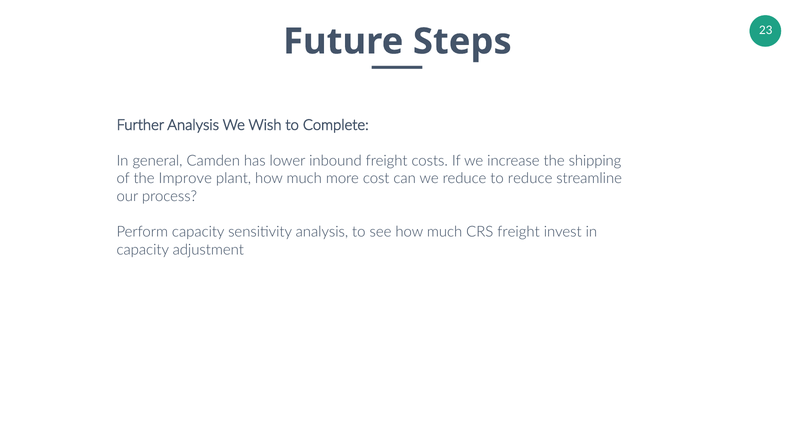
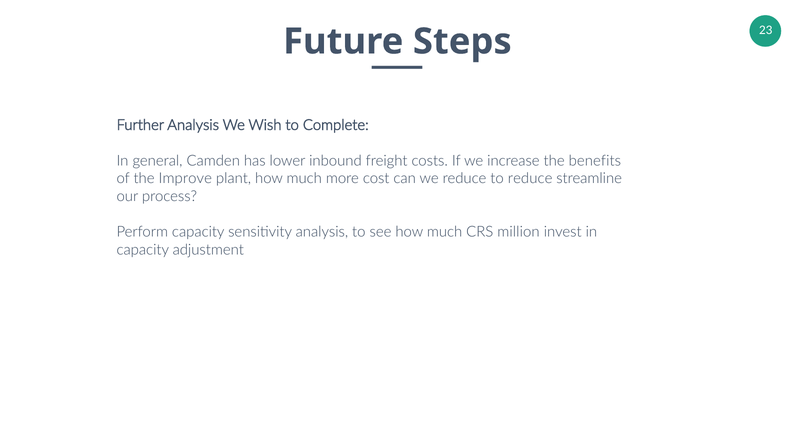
shipping: shipping -> benefits
CRS freight: freight -> million
